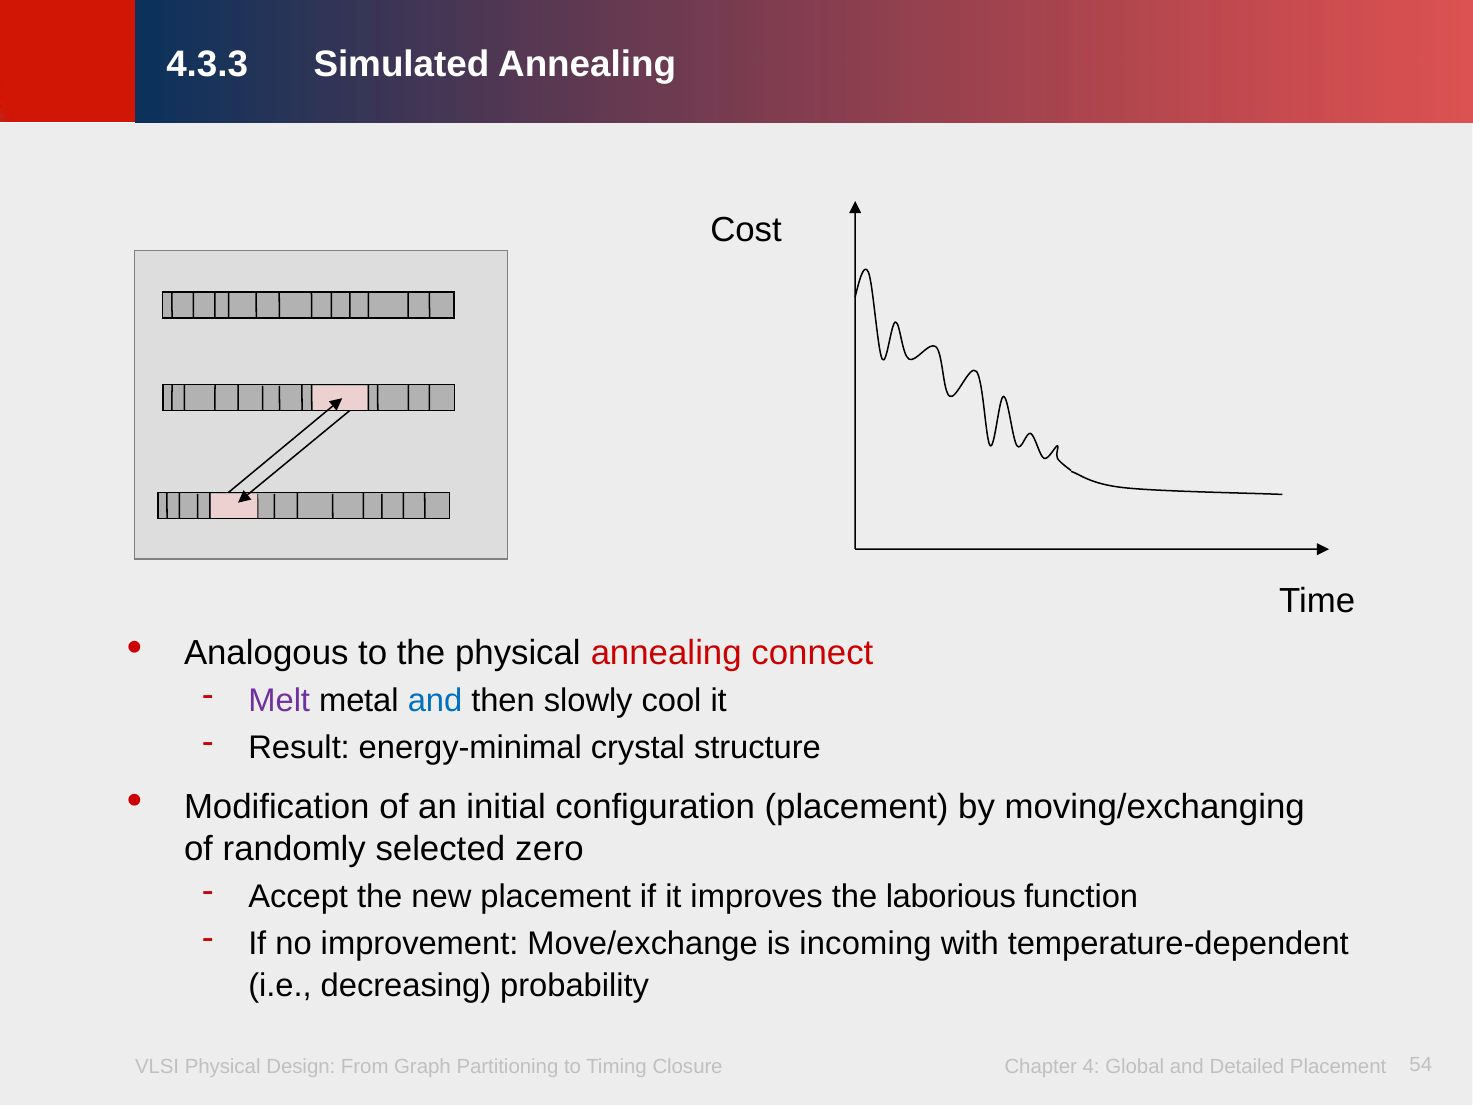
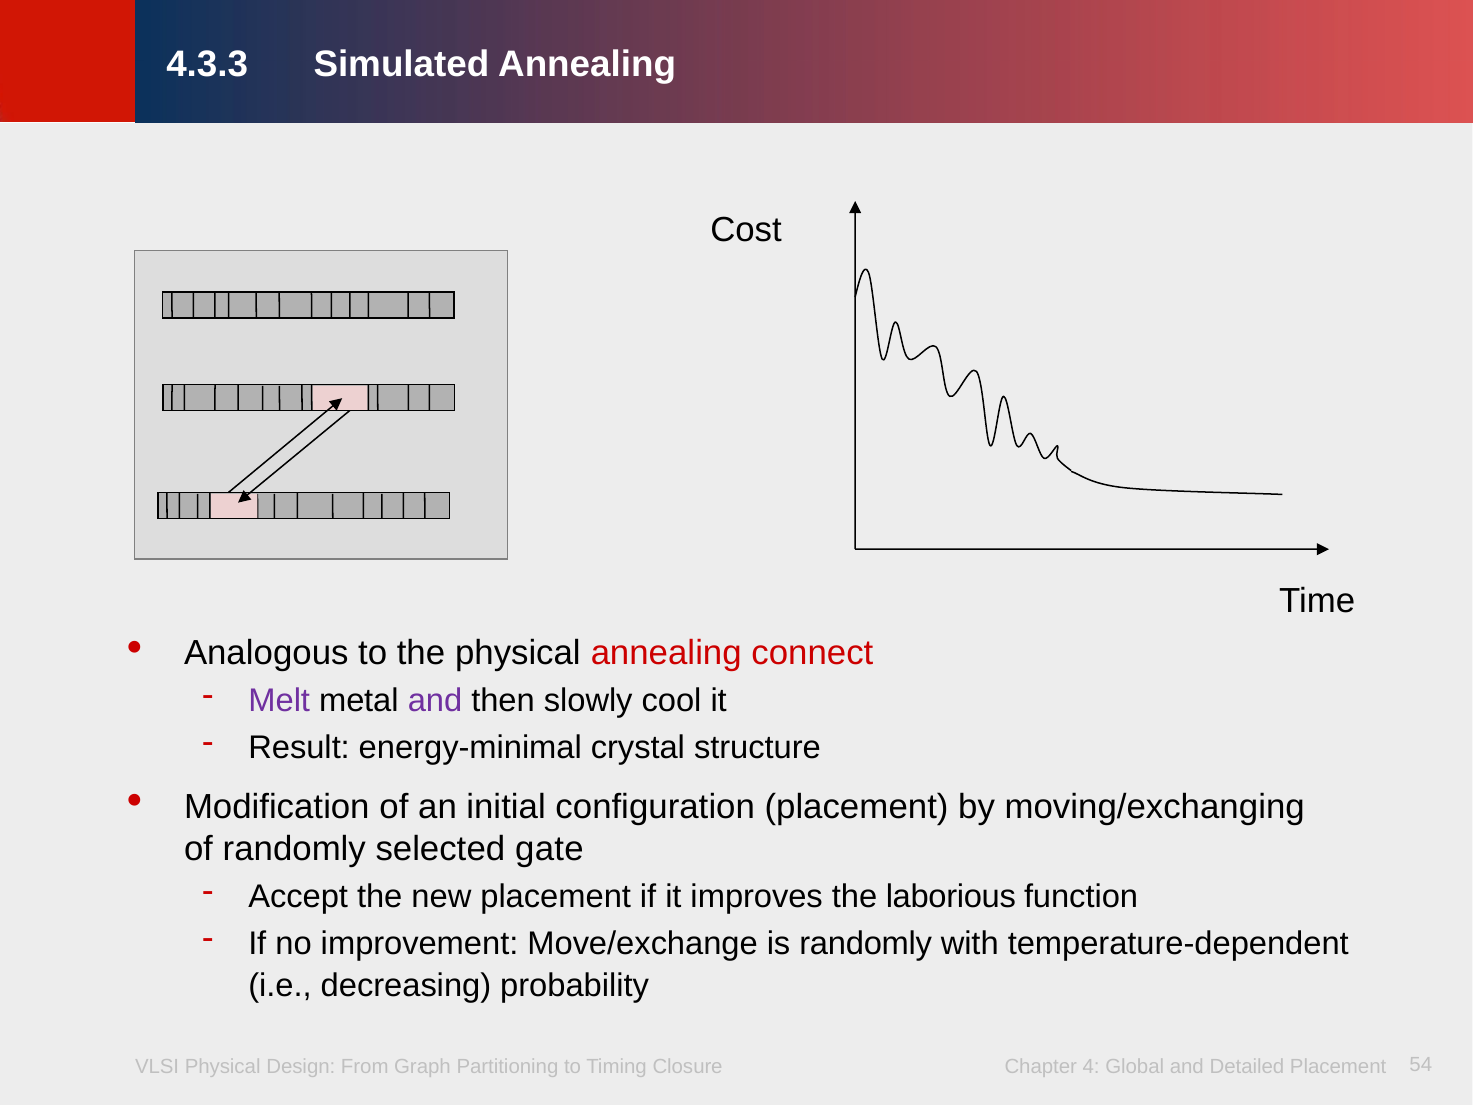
and at (435, 701) colour: blue -> purple
zero: zero -> gate
is incoming: incoming -> randomly
